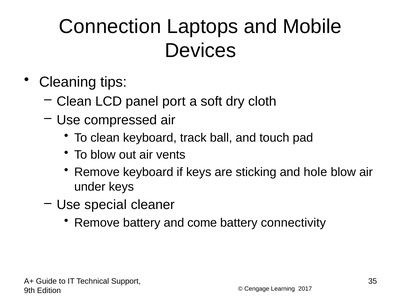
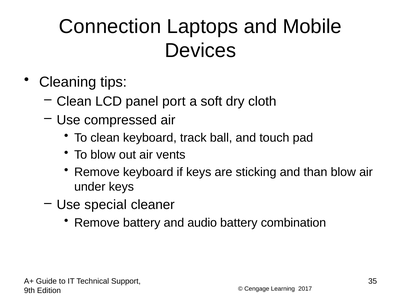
hole: hole -> than
come: come -> audio
connectivity: connectivity -> combination
